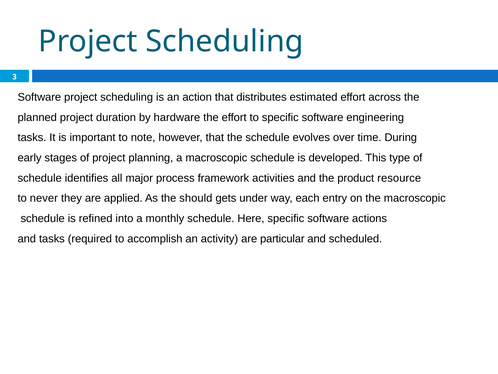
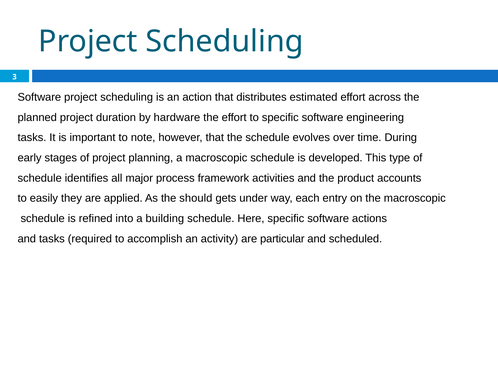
resource: resource -> accounts
never: never -> easily
monthly: monthly -> building
